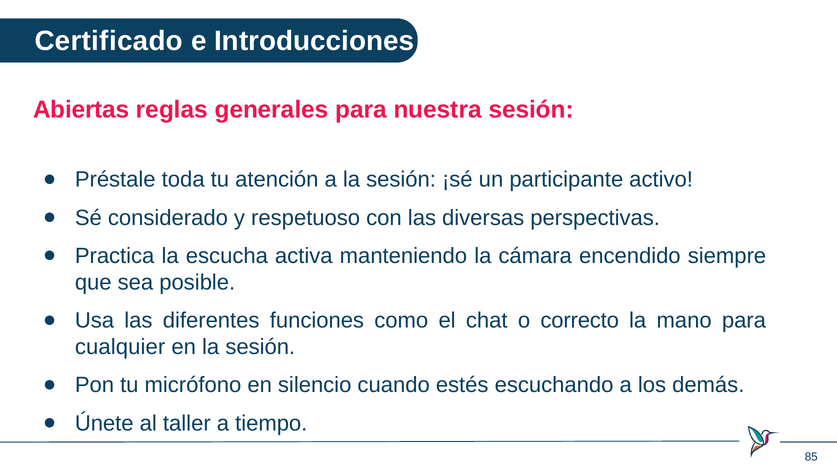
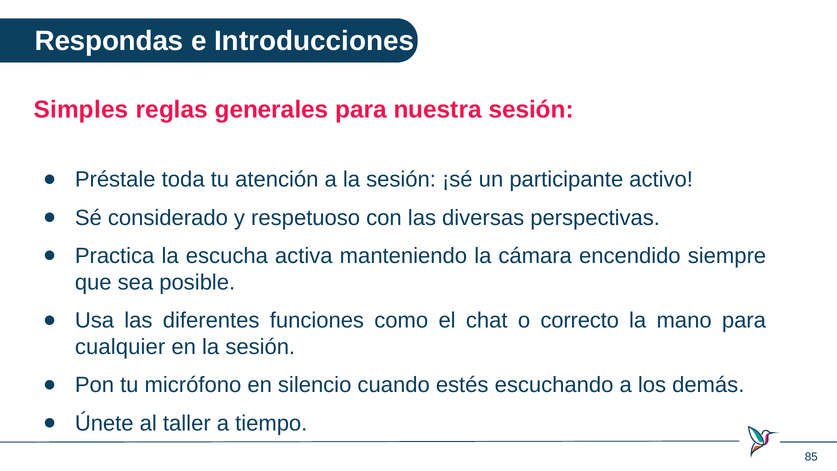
Certificado: Certificado -> Respondas
Abiertas: Abiertas -> Simples
